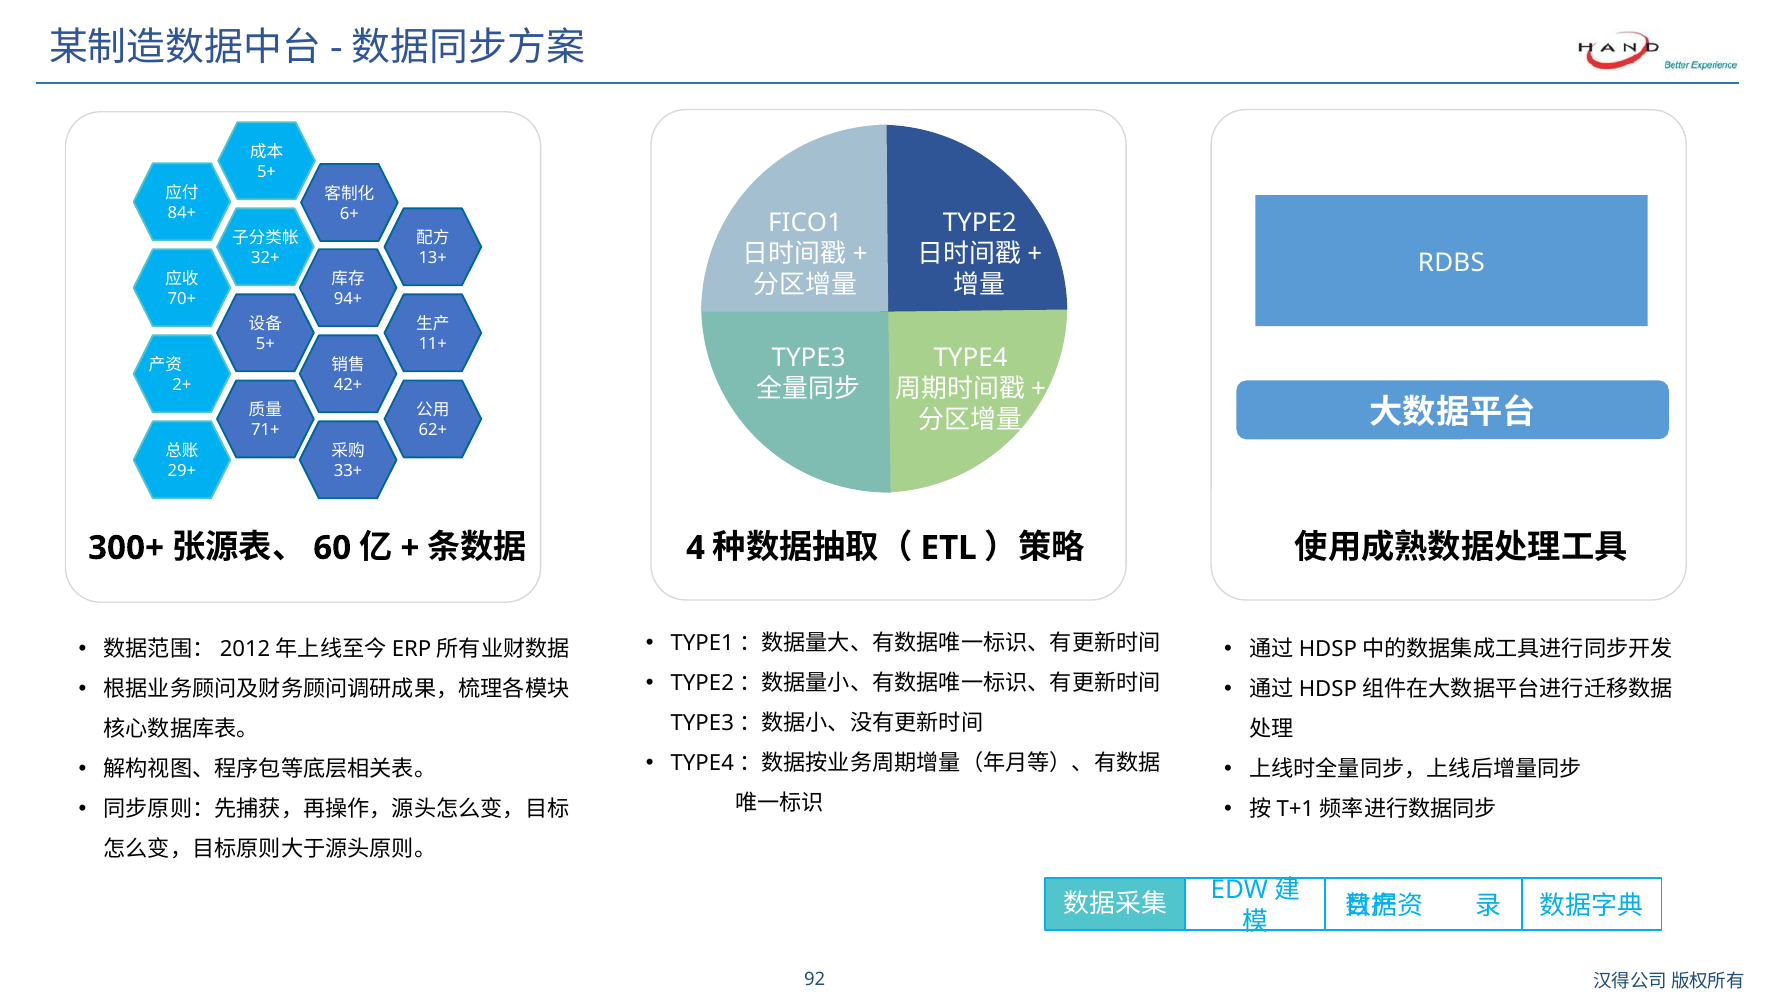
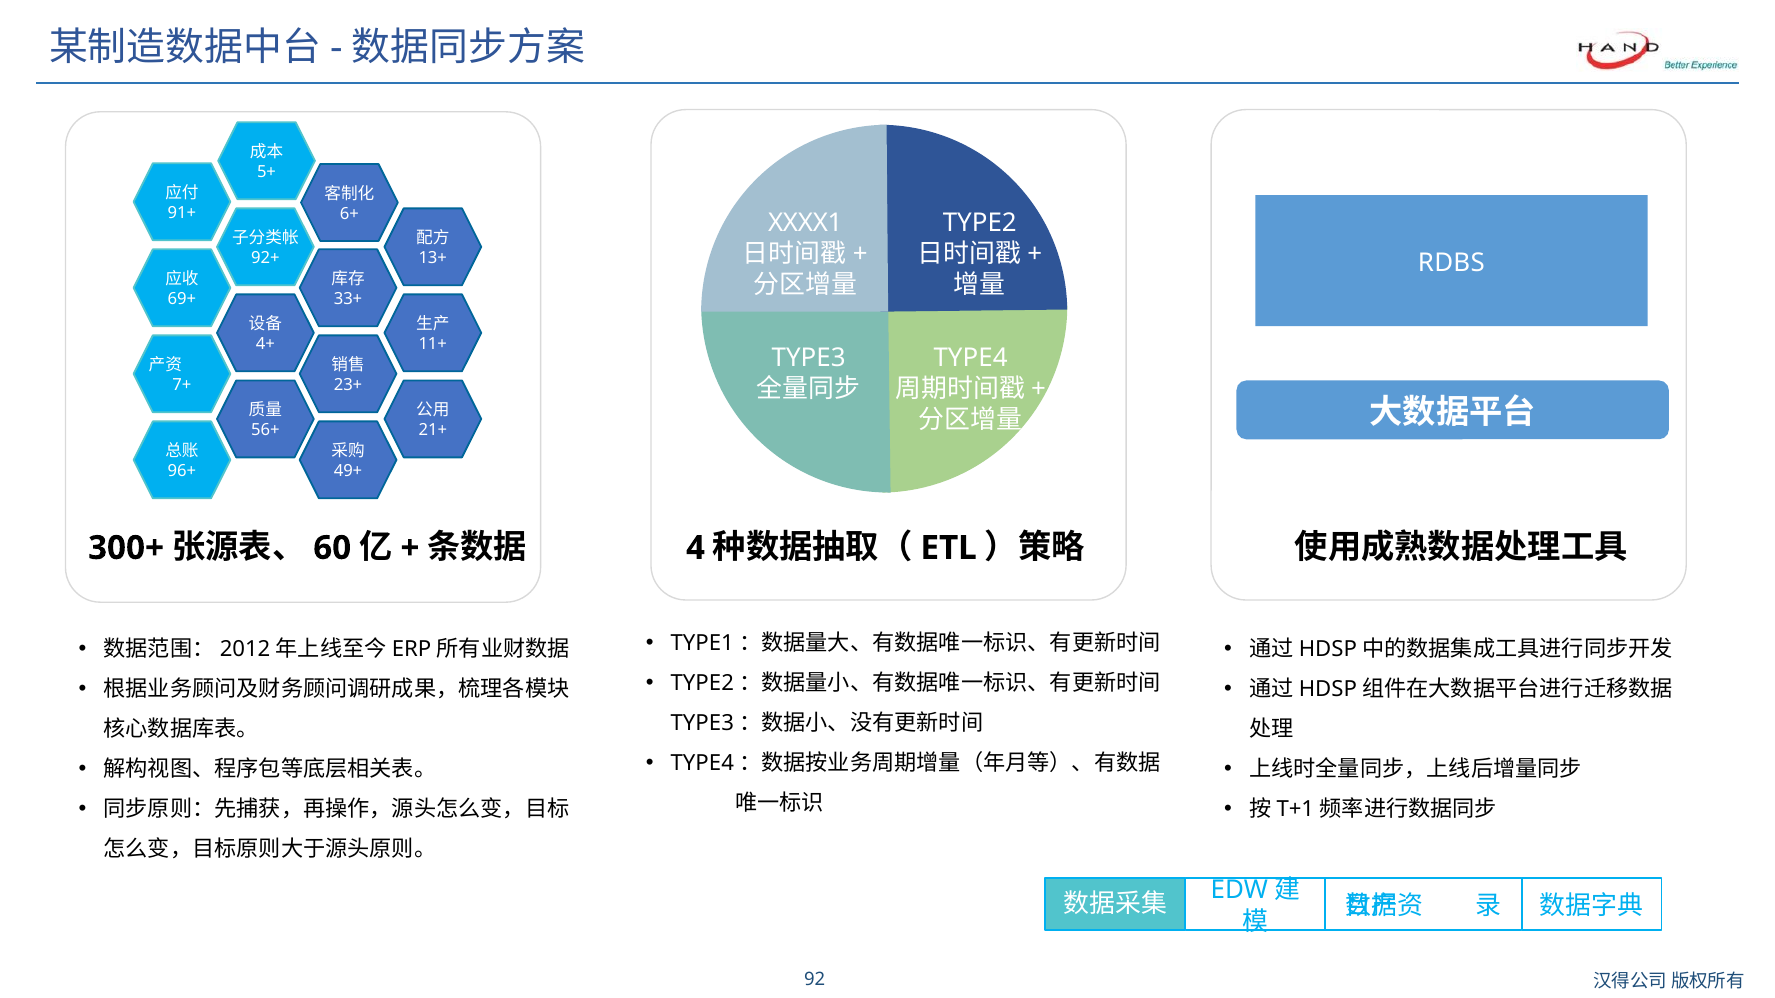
84+: 84+ -> 91+
FICO1: FICO1 -> XXXX1
32+: 32+ -> 92+
70+: 70+ -> 69+
94+: 94+ -> 33+
5+ at (265, 344): 5+ -> 4+
2+: 2+ -> 7+
42+: 42+ -> 23+
71+: 71+ -> 56+
62+: 62+ -> 21+
29+: 29+ -> 96+
33+: 33+ -> 49+
